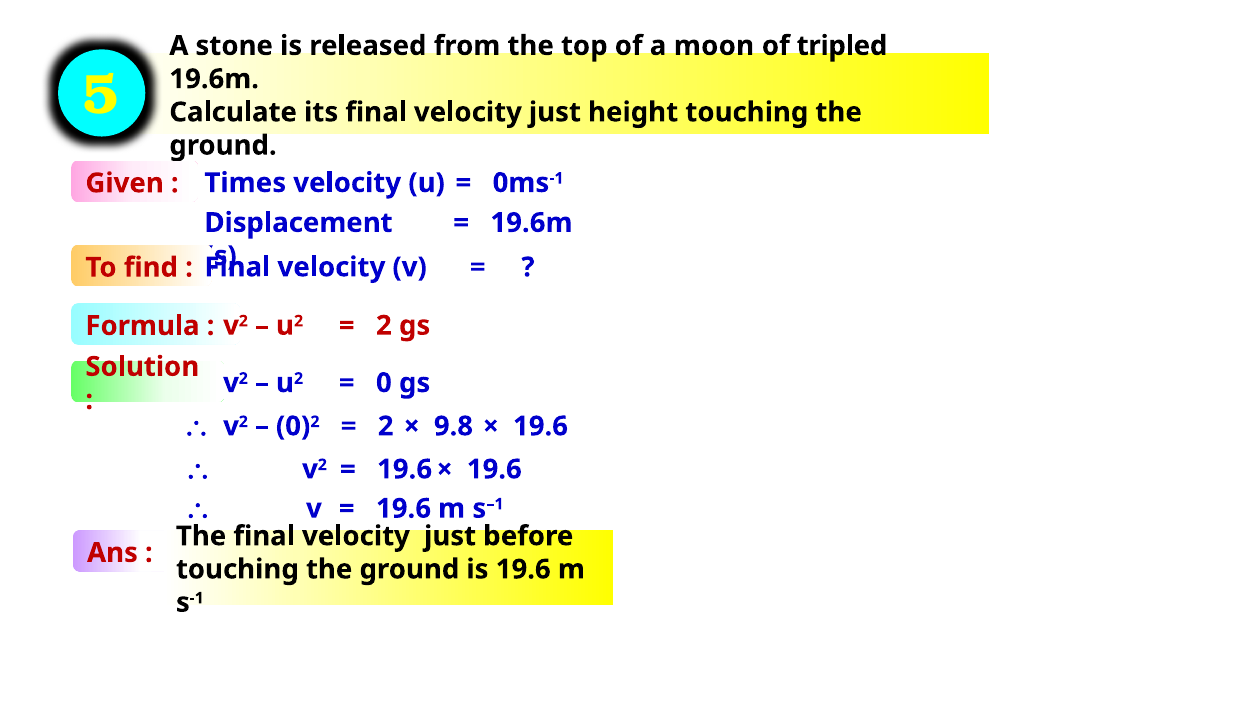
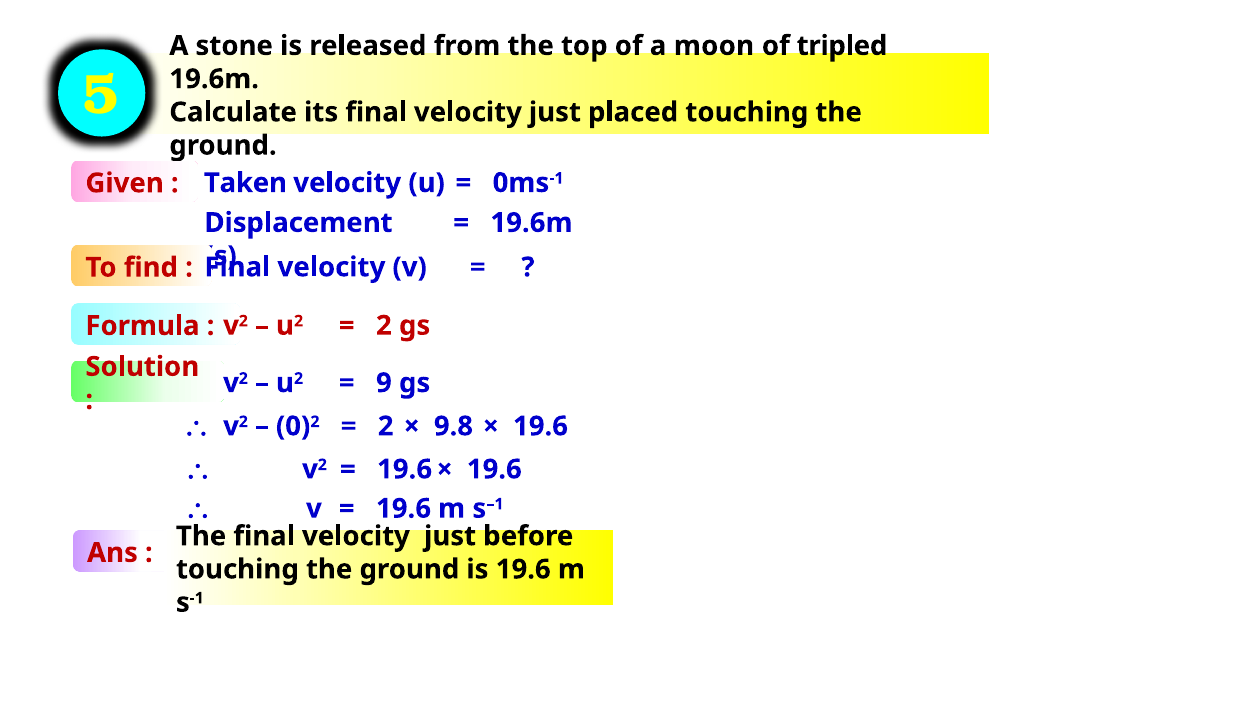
height: height -> placed
Times: Times -> Taken
0: 0 -> 9
